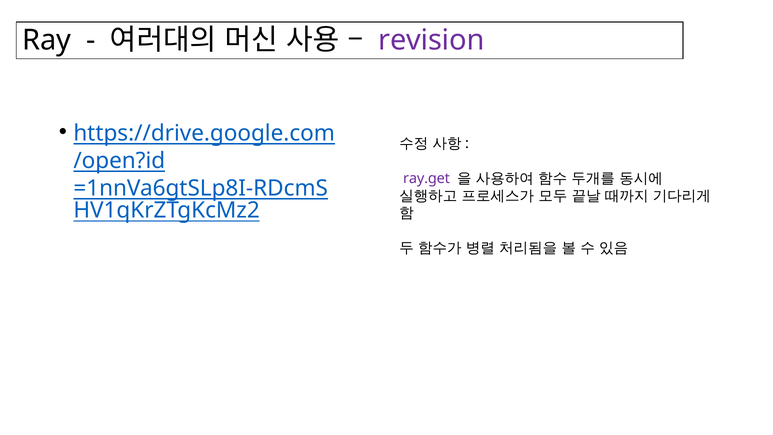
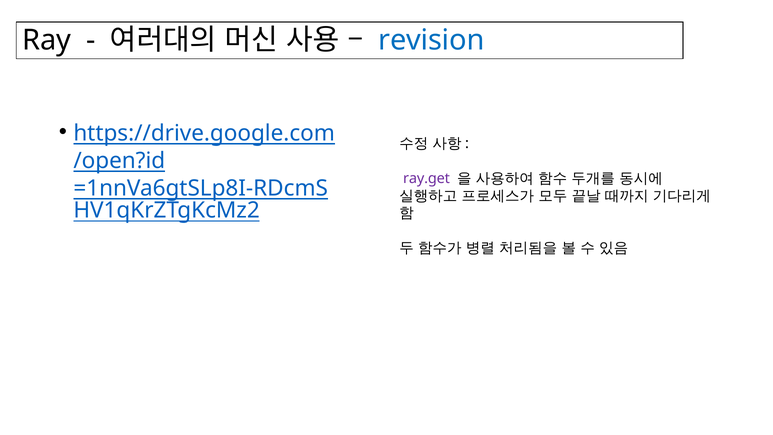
revision colour: purple -> blue
